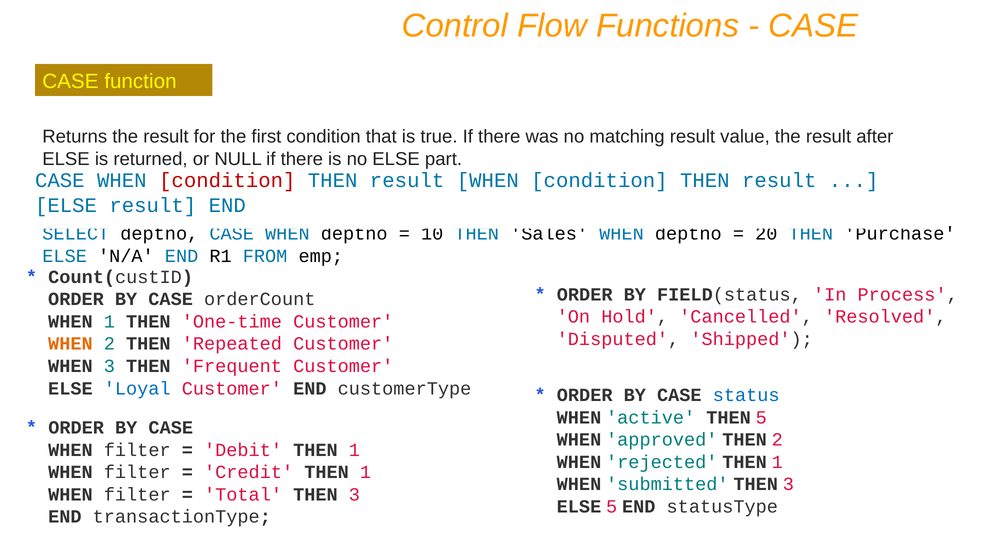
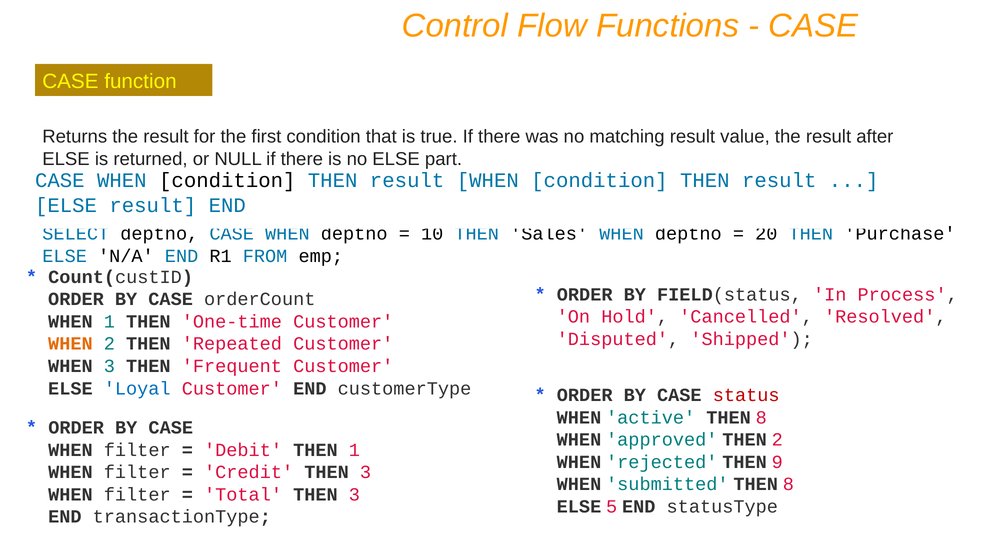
condition at (227, 181) colour: red -> black
status colour: blue -> red
active THEN 5: 5 -> 8
rejected THEN 1: 1 -> 9
Credit THEN 1: 1 -> 3
submitted THEN 3: 3 -> 8
